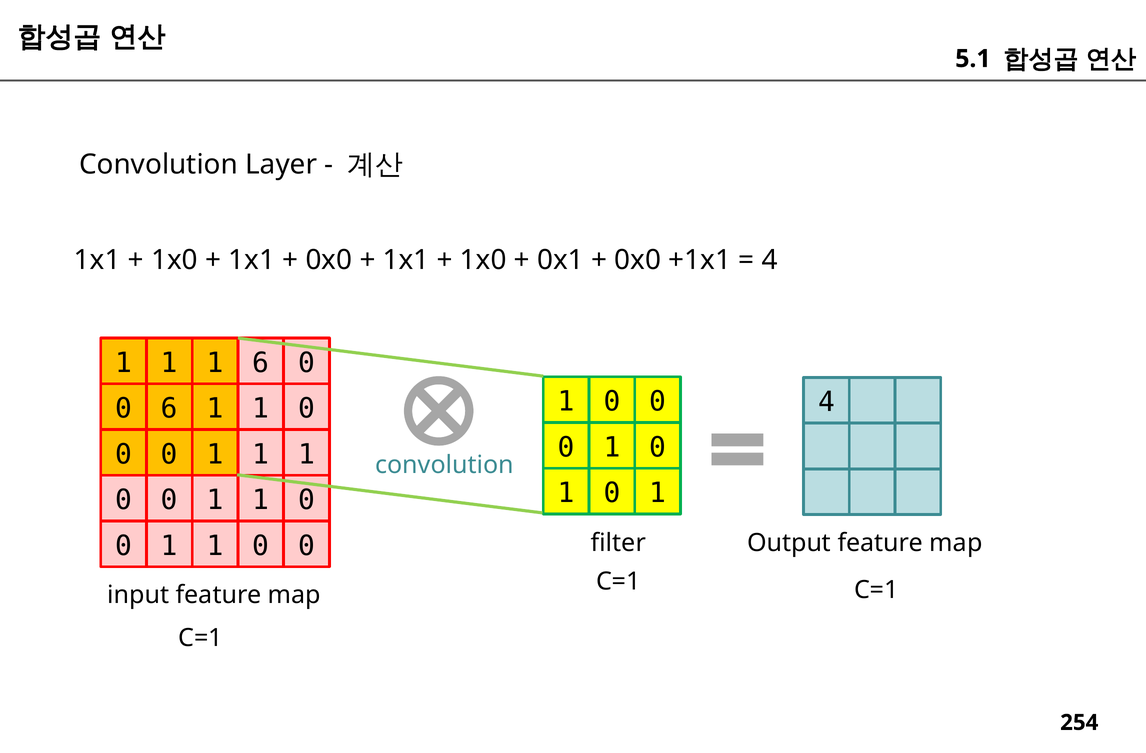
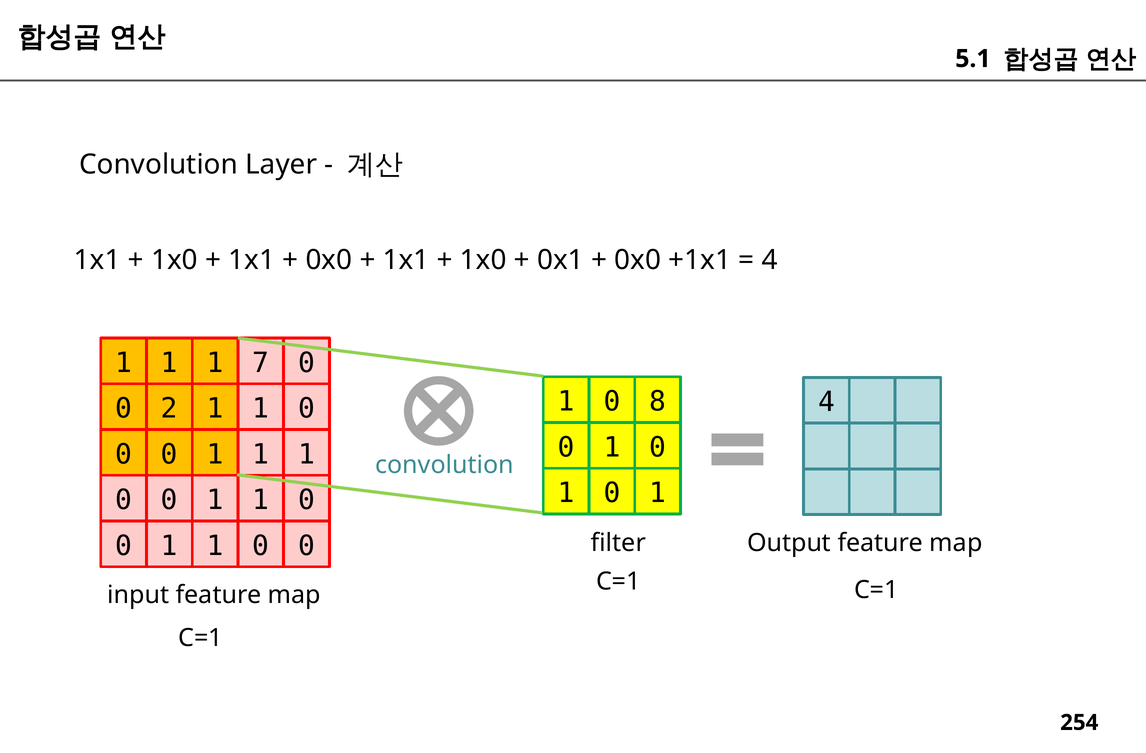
1 6: 6 -> 7
0 at (658, 401): 0 -> 8
0 6: 6 -> 2
